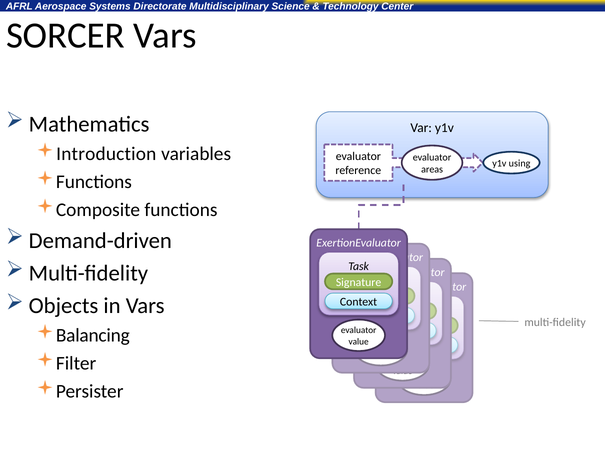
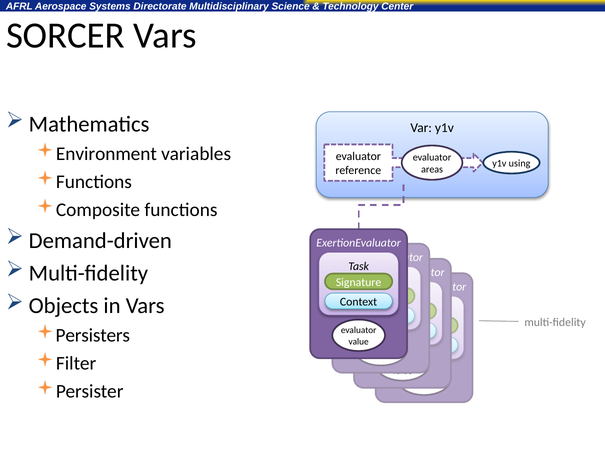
Introduction: Introduction -> Environment
Balancing: Balancing -> Persisters
